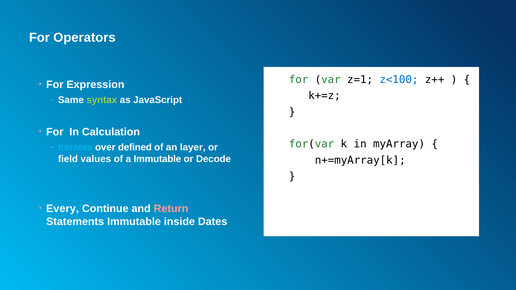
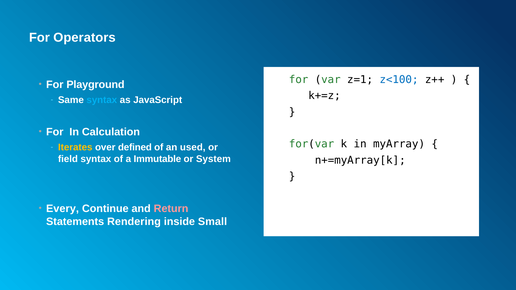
Expression: Expression -> Playground
syntax at (102, 100) colour: light green -> light blue
Iterates colour: light blue -> yellow
layer: layer -> used
field values: values -> syntax
Decode: Decode -> System
Statements Immutable: Immutable -> Rendering
Dates: Dates -> Small
